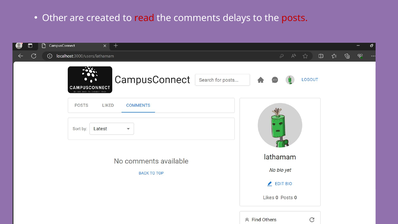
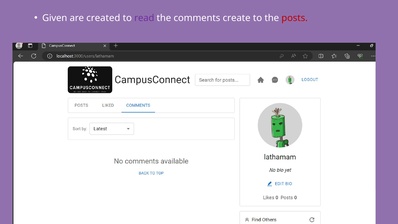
Other: Other -> Given
read colour: red -> purple
delays: delays -> create
